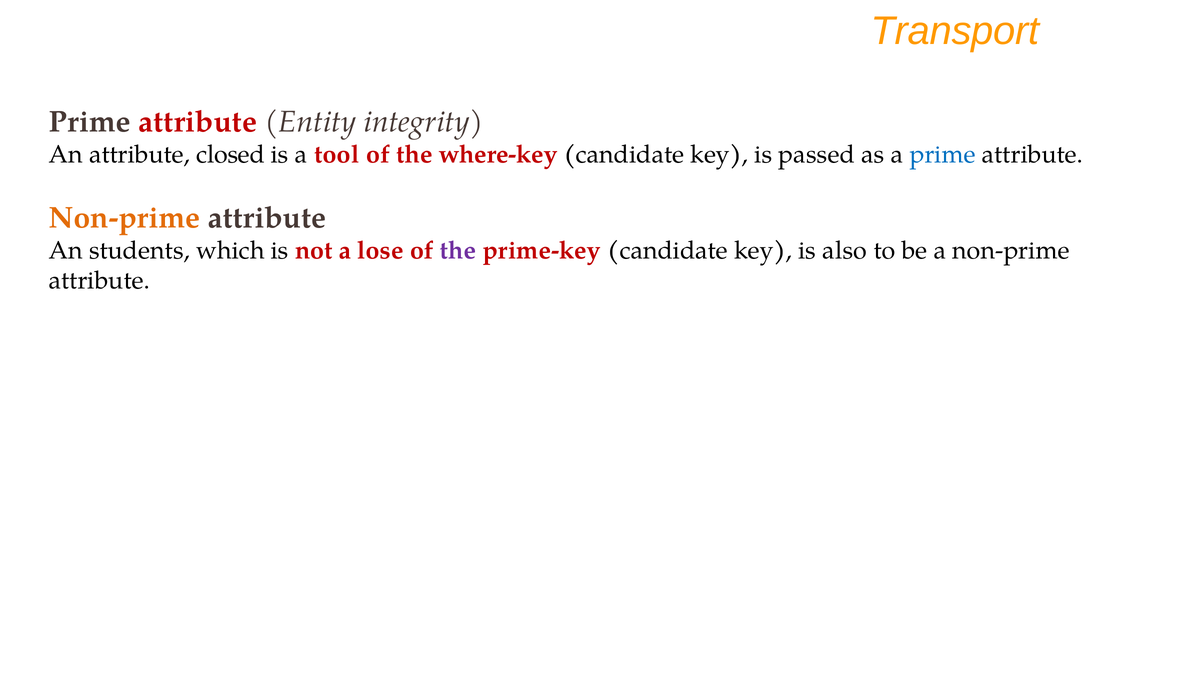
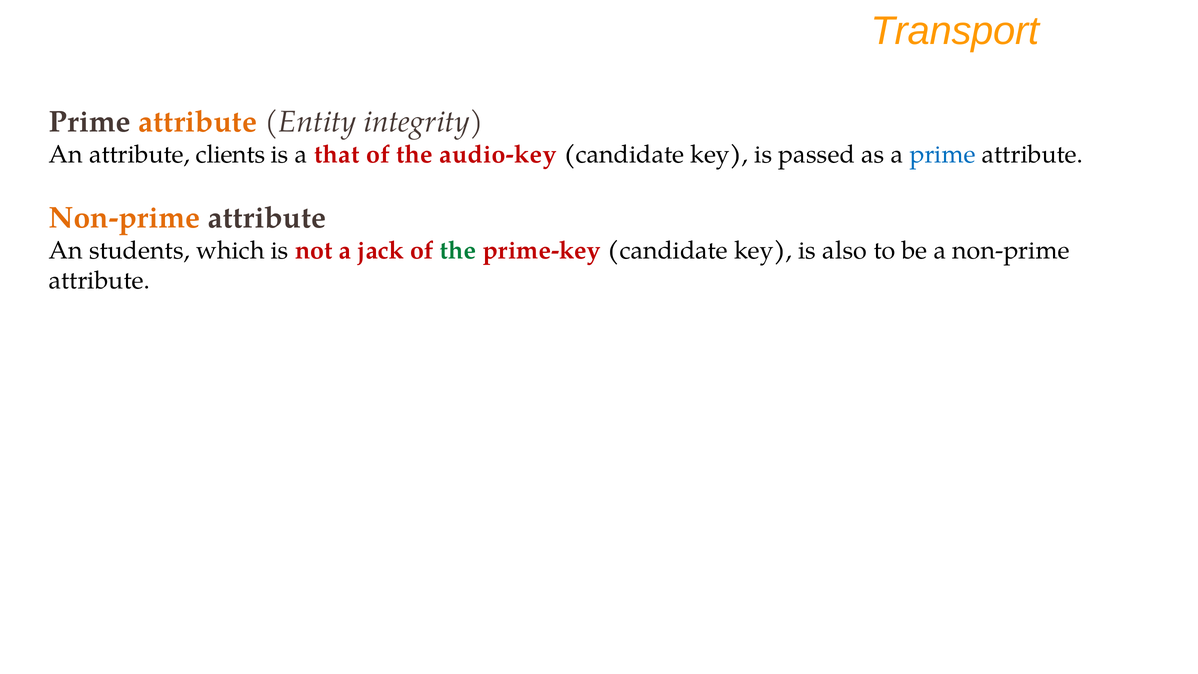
attribute at (198, 122) colour: red -> orange
closed: closed -> clients
tool: tool -> that
where-key: where-key -> audio-key
lose: lose -> jack
the at (458, 250) colour: purple -> green
